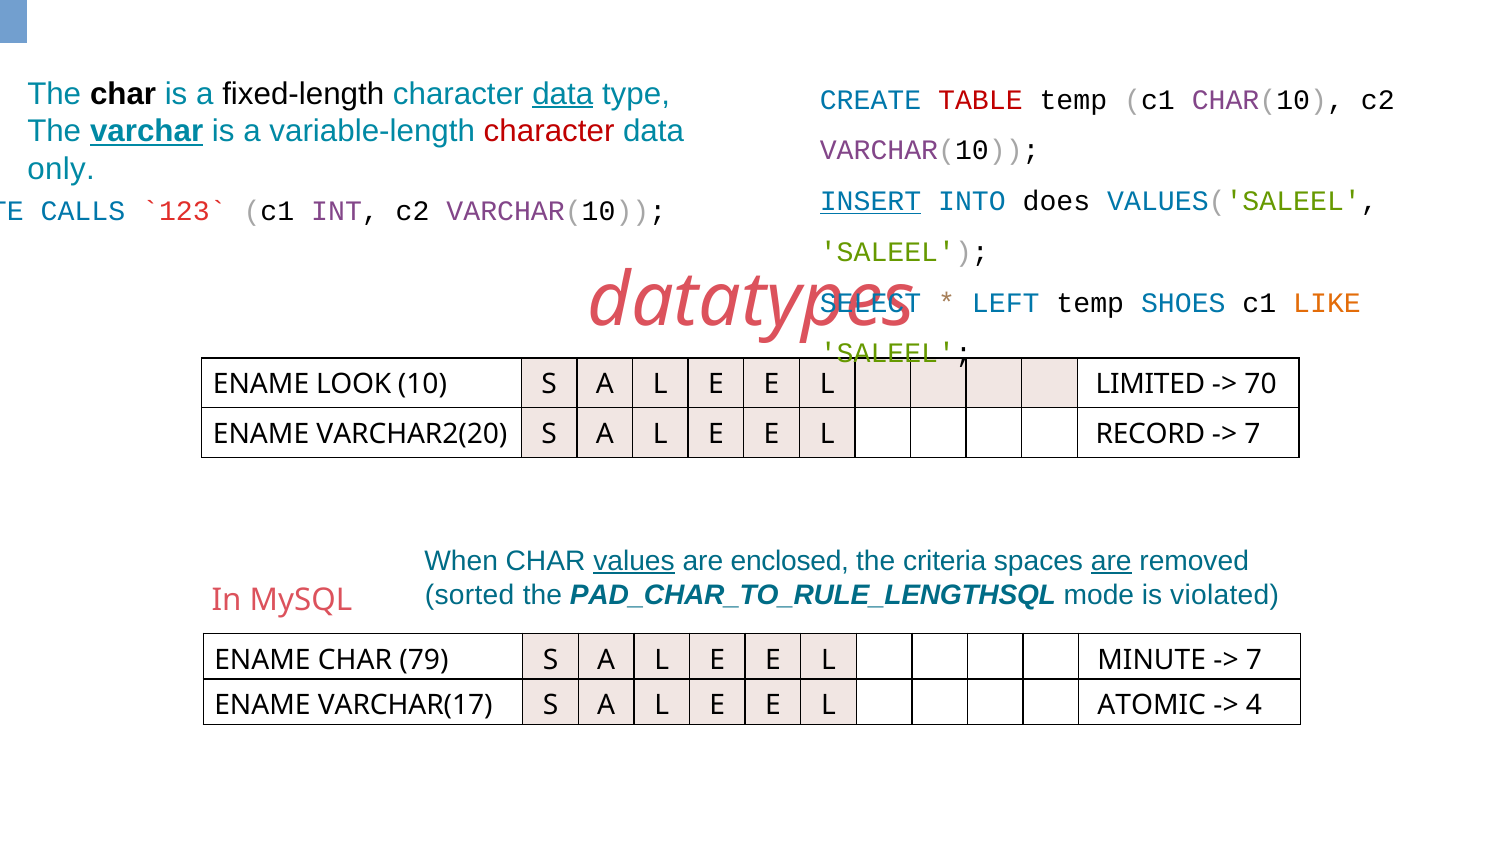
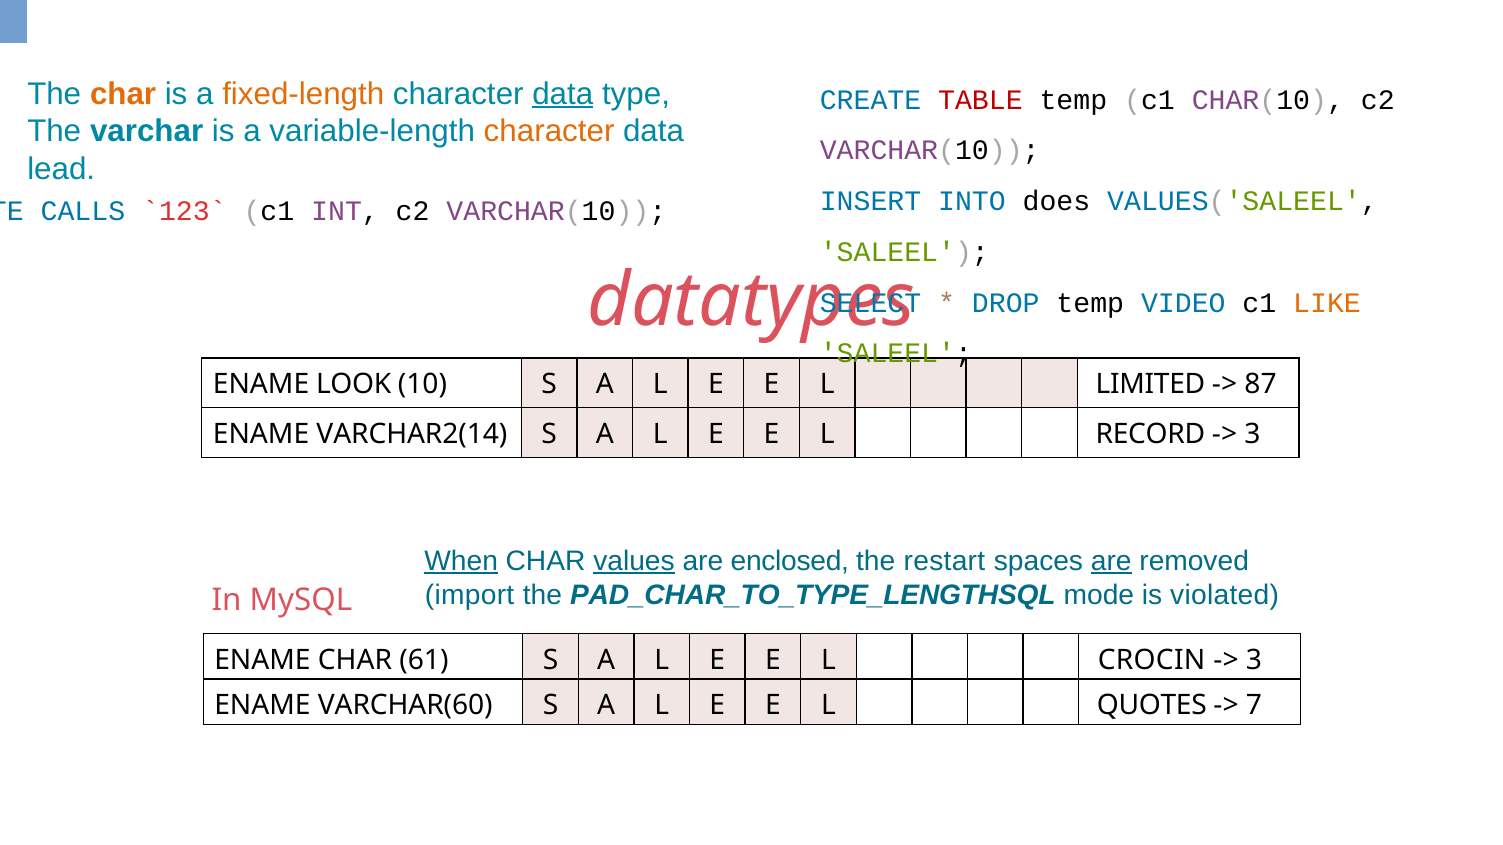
char at (123, 94) colour: black -> orange
fixed-length colour: black -> orange
varchar underline: present -> none
character at (549, 131) colour: red -> orange
only: only -> lead
INSERT underline: present -> none
LEFT: LEFT -> DROP
SHOES: SHOES -> VIDEO
70: 70 -> 87
VARCHAR2(20: VARCHAR2(20 -> VARCHAR2(14
7 at (1252, 434): 7 -> 3
When underline: none -> present
criteria: criteria -> restart
sorted: sorted -> import
PAD_CHAR_TO_RULE_LENGTHSQL: PAD_CHAR_TO_RULE_LENGTHSQL -> PAD_CHAR_TO_TYPE_LENGTHSQL
79: 79 -> 61
MINUTE: MINUTE -> CROCIN
7 at (1254, 660): 7 -> 3
VARCHAR(17: VARCHAR(17 -> VARCHAR(60
ATOMIC: ATOMIC -> QUOTES
4: 4 -> 7
